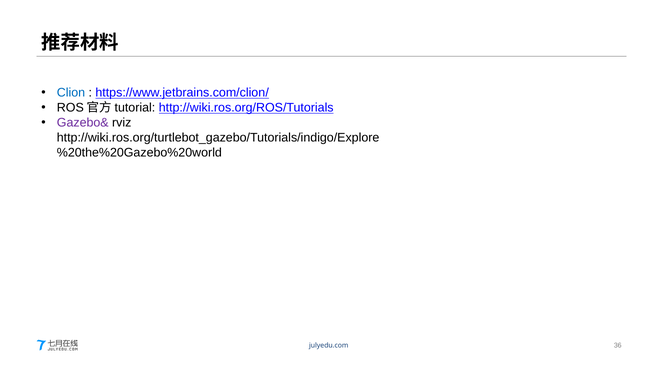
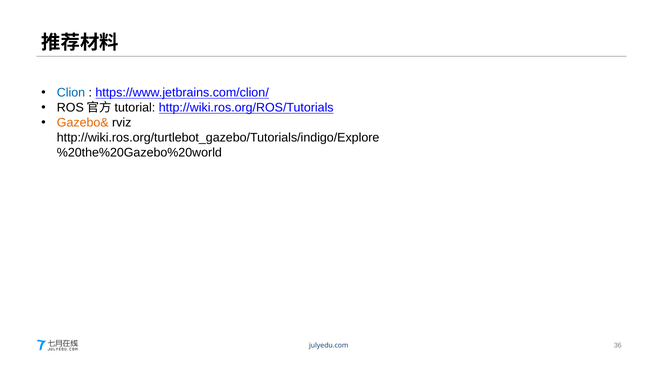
Gazebo& colour: purple -> orange
